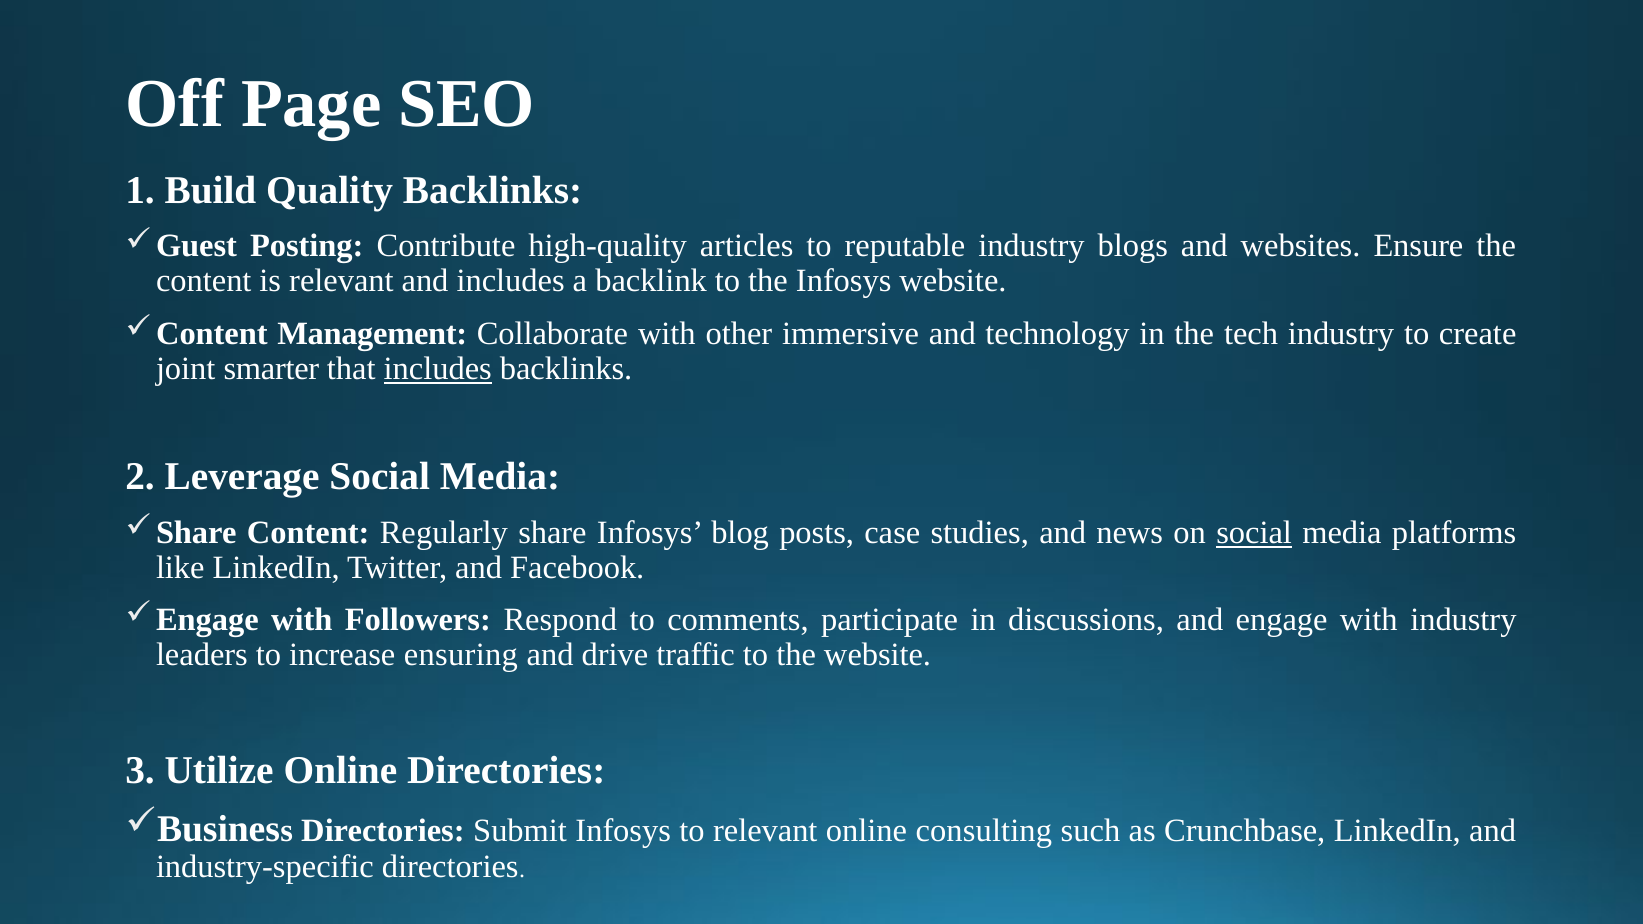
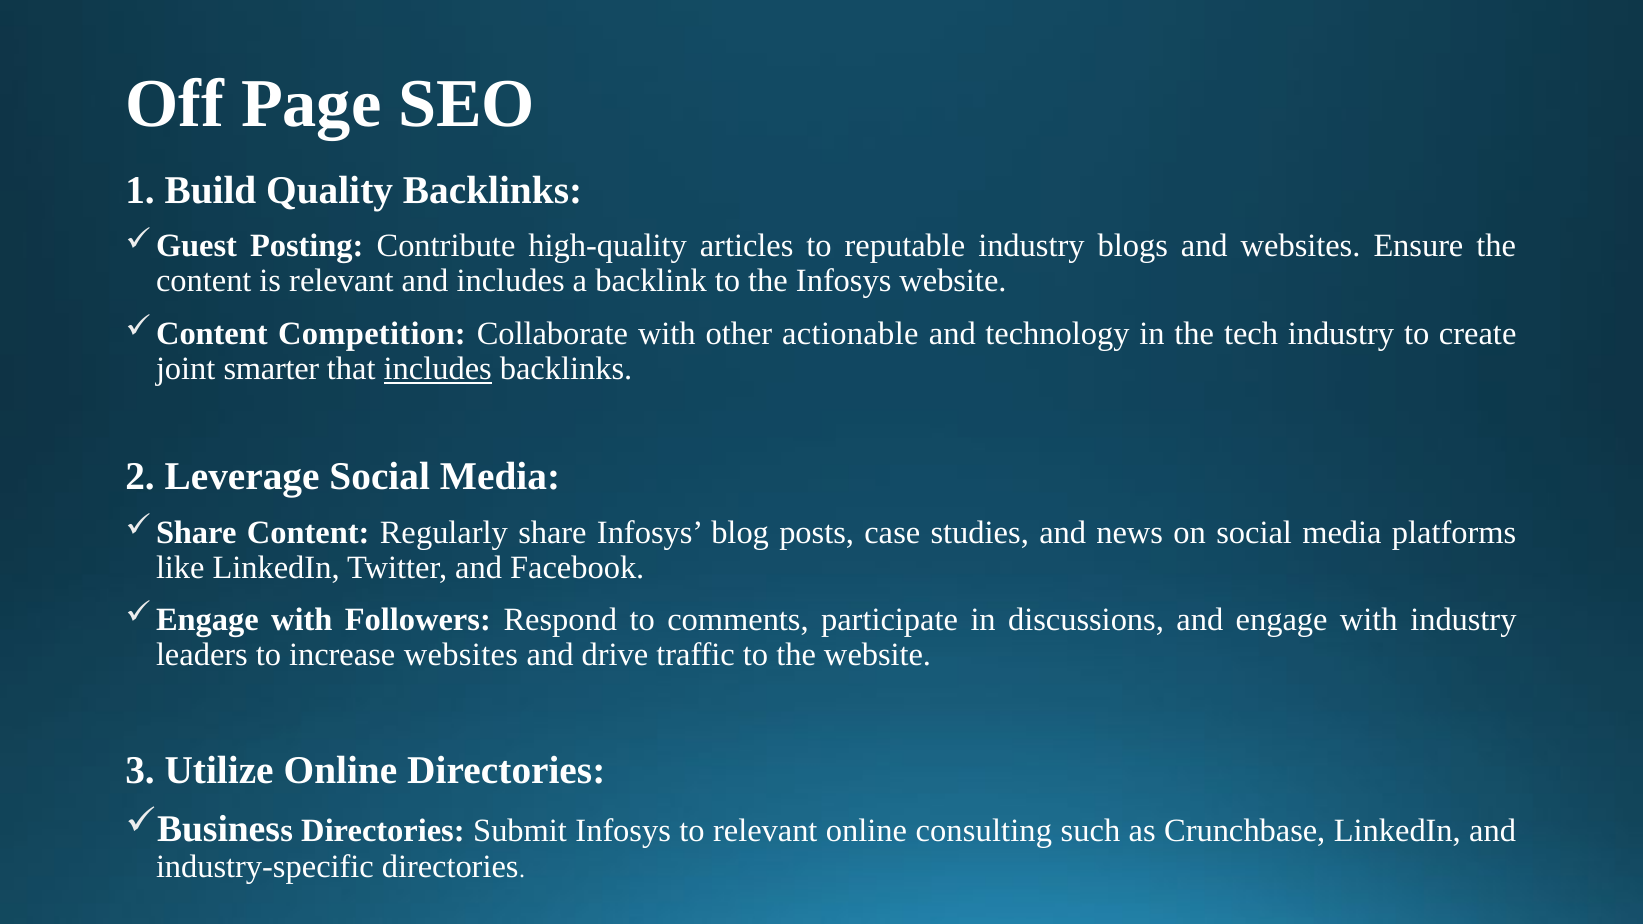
Management: Management -> Competition
immersive: immersive -> actionable
social at (1254, 533) underline: present -> none
increase ensuring: ensuring -> websites
